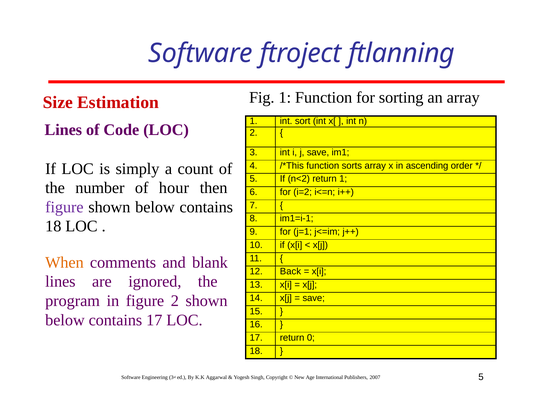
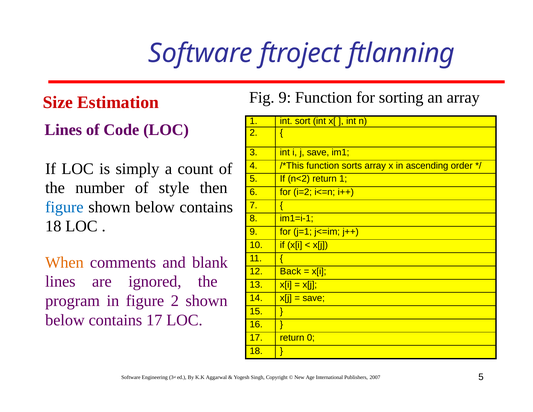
Fig 1: 1 -> 9
hour: hour -> style
figure at (64, 207) colour: purple -> blue
